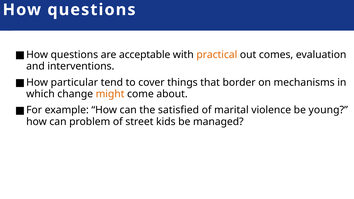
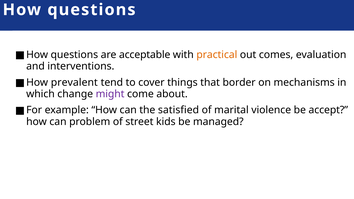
particular: particular -> prevalent
might colour: orange -> purple
young: young -> accept
